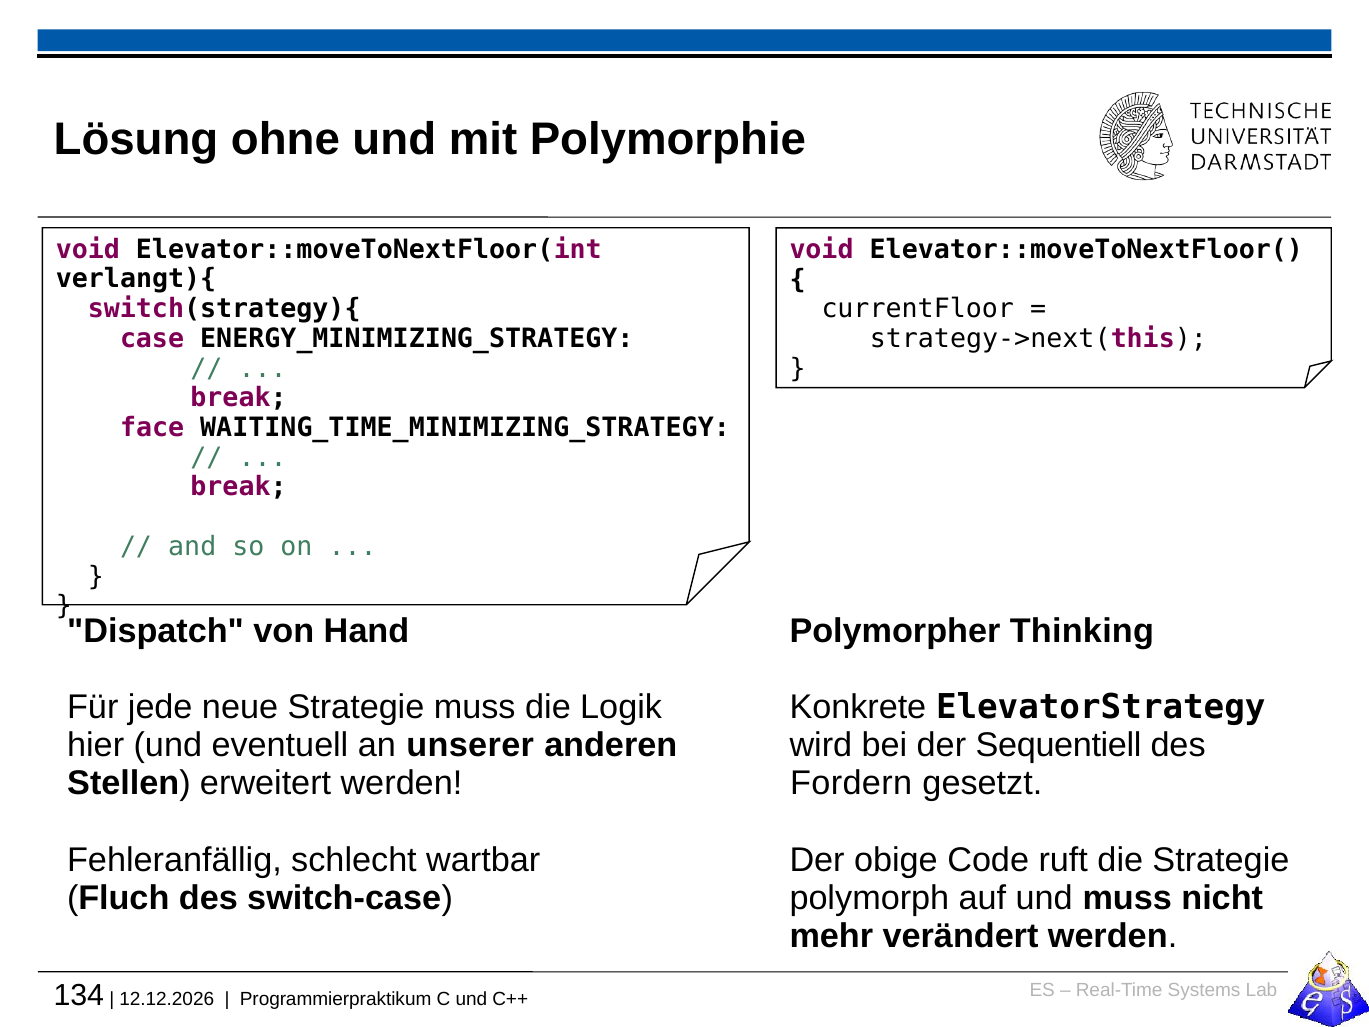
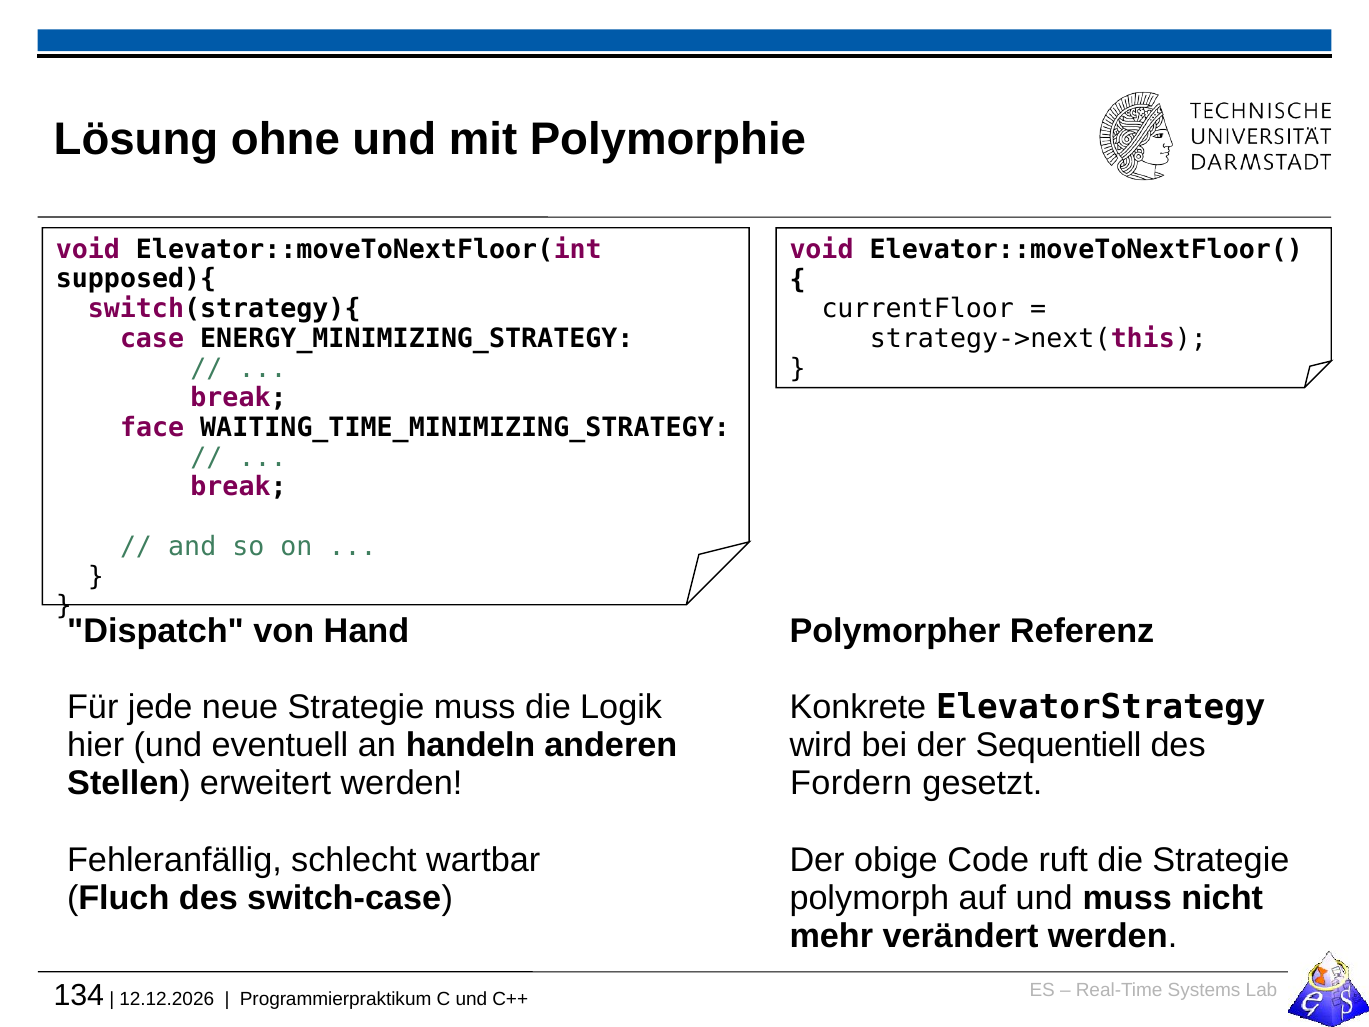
verlangt){: verlangt){ -> supposed){
Thinking: Thinking -> Referenz
unserer: unserer -> handeln
